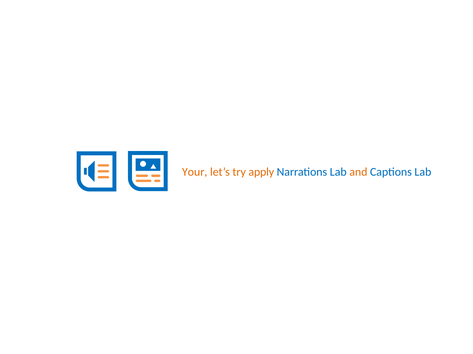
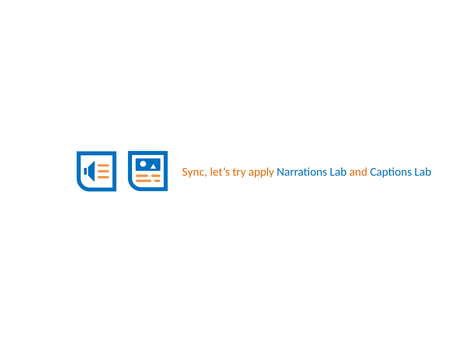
Your: Your -> Sync
